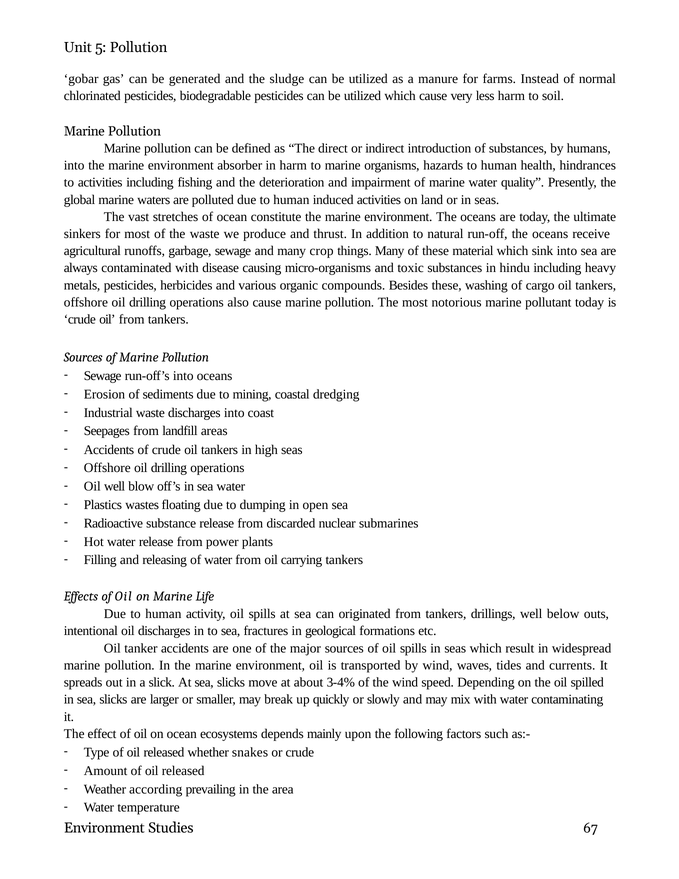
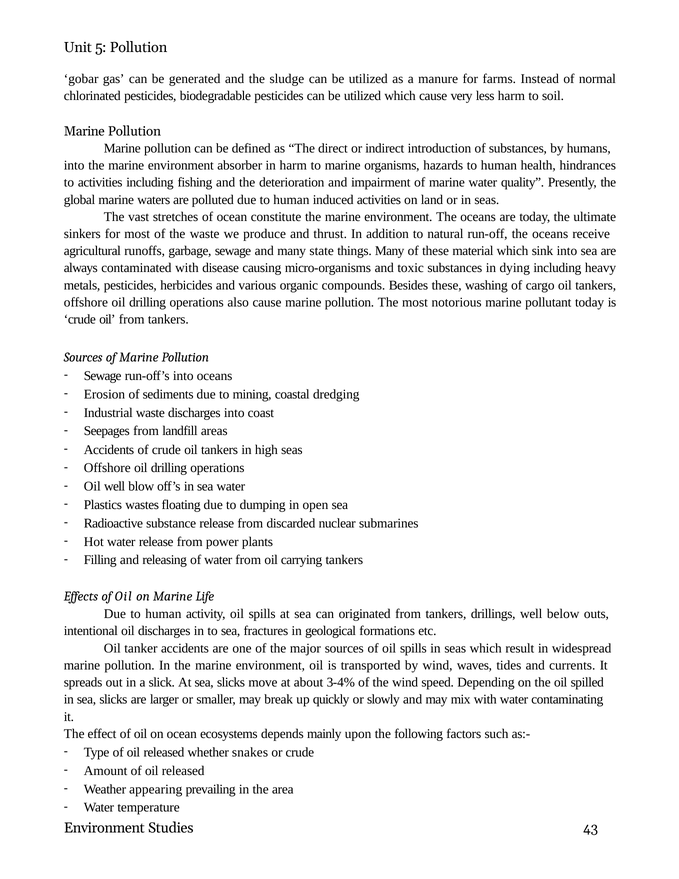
crop: crop -> state
hindu: hindu -> dying
according: according -> appearing
67: 67 -> 43
